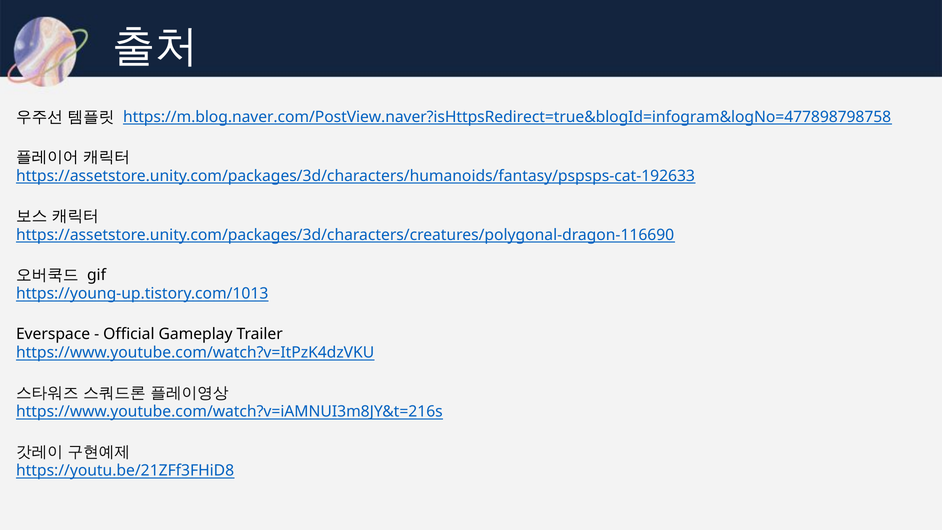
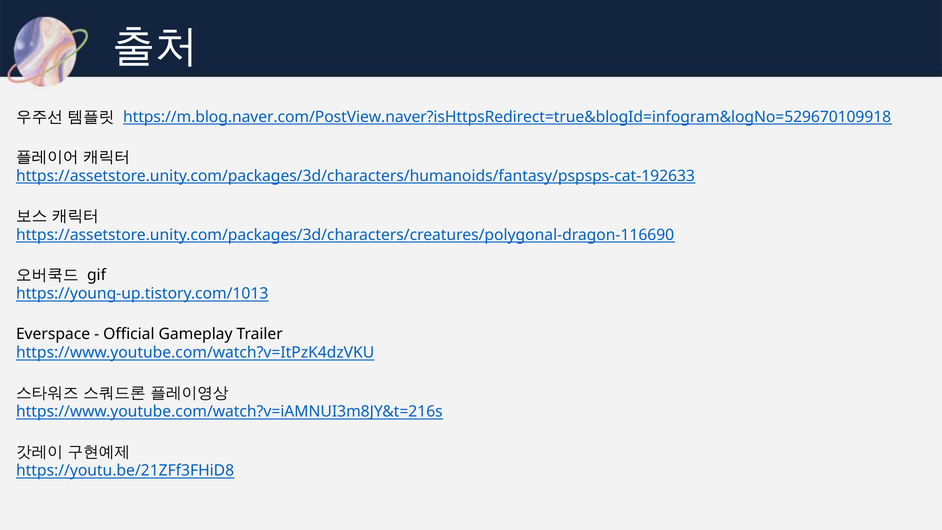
https://m.blog.naver.com/PostView.naver?isHttpsRedirect=true&blogId=infogram&logNo=477898798758: https://m.blog.naver.com/PostView.naver?isHttpsRedirect=true&blogId=infogram&logNo=477898798758 -> https://m.blog.naver.com/PostView.naver?isHttpsRedirect=true&blogId=infogram&logNo=529670109918
